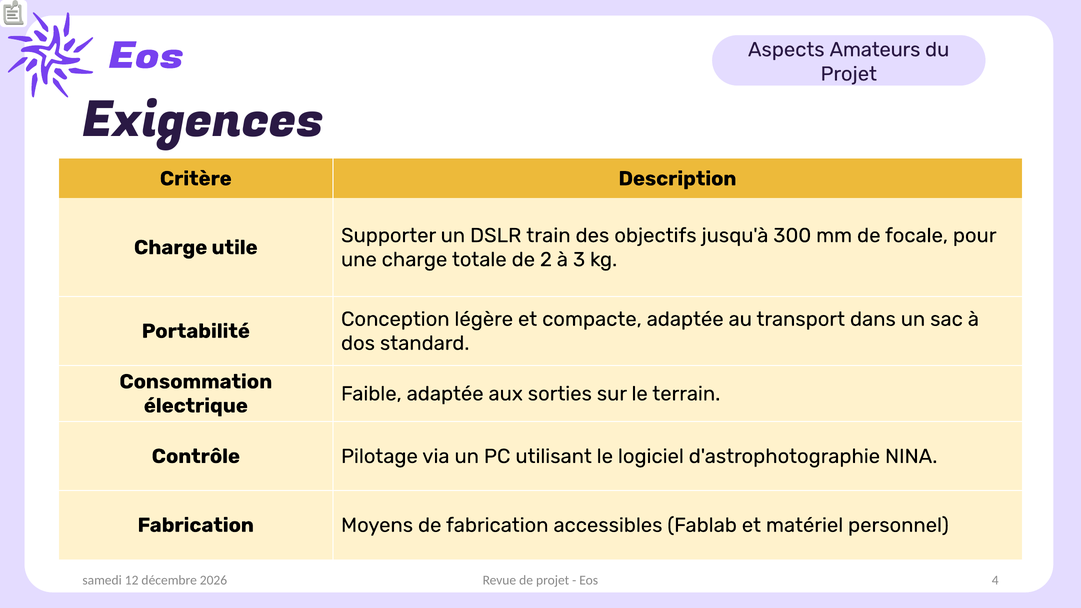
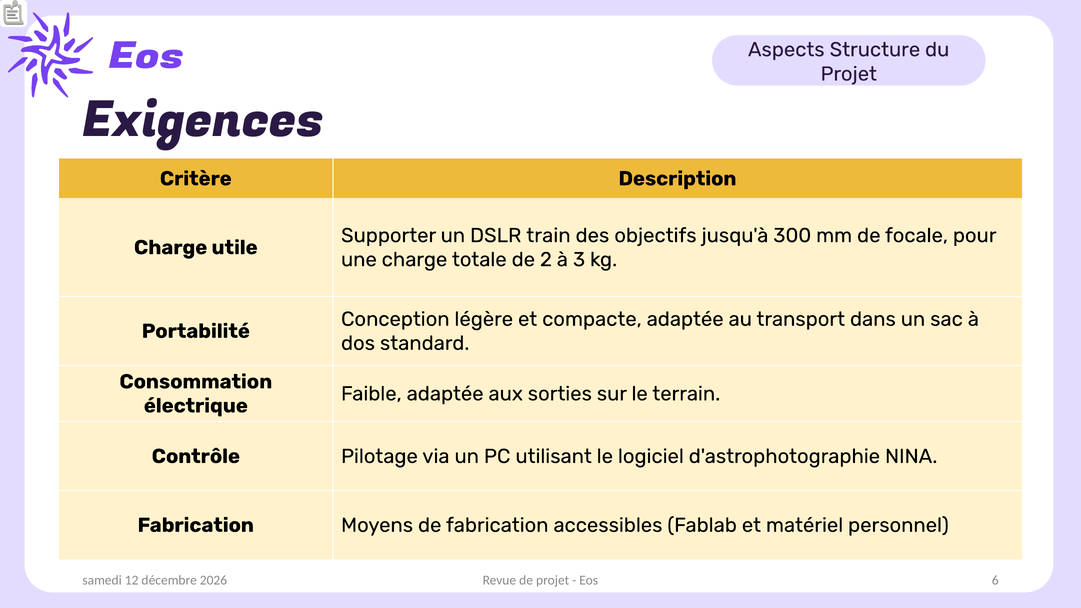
Amateurs: Amateurs -> Structure
4: 4 -> 6
